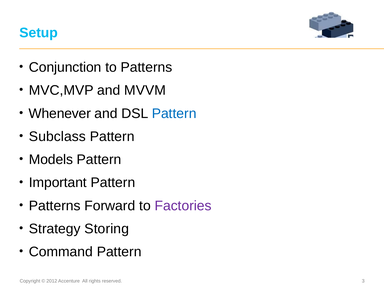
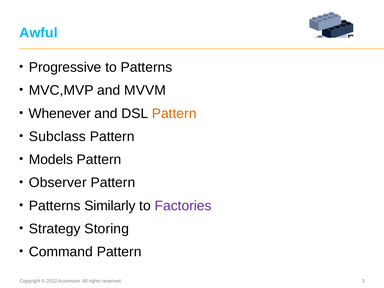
Setup: Setup -> Awful
Conjunction: Conjunction -> Progressive
Pattern at (174, 113) colour: blue -> orange
Important: Important -> Observer
Forward: Forward -> Similarly
